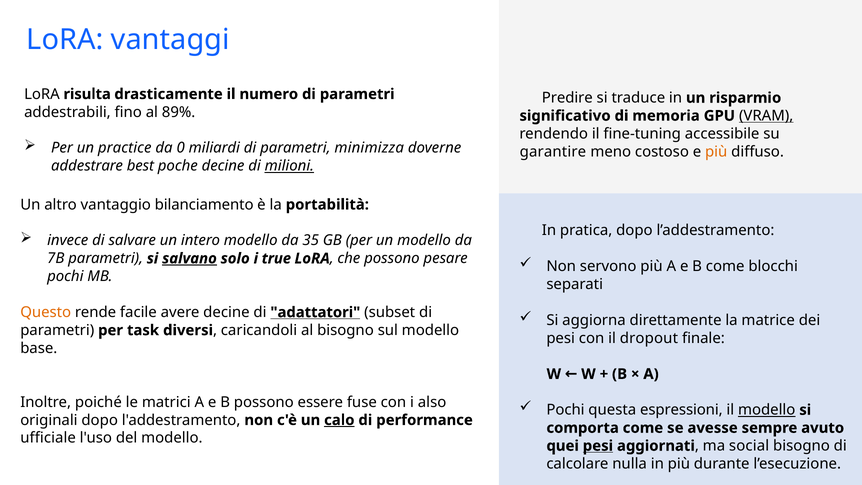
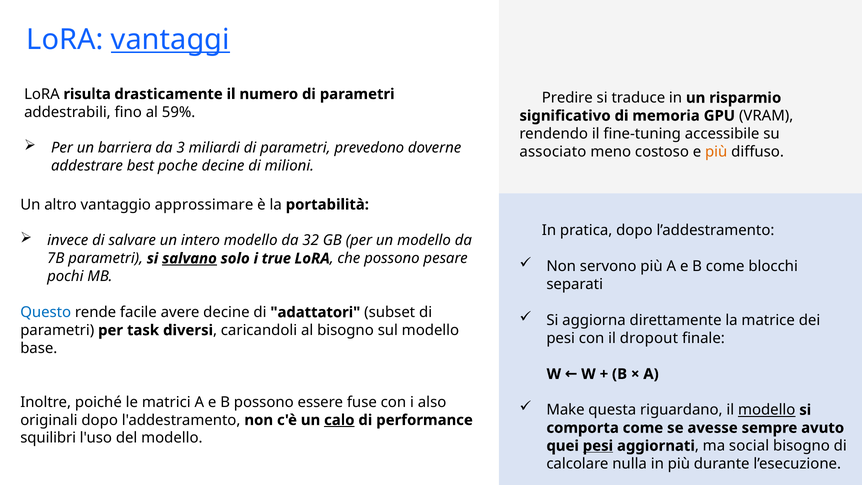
vantaggi underline: none -> present
89%: 89% -> 59%
VRAM underline: present -> none
practice: practice -> barriera
0: 0 -> 3
minimizza: minimizza -> prevedono
garantire: garantire -> associato
milioni underline: present -> none
bilanciamento: bilanciamento -> approssimare
35: 35 -> 32
Questo colour: orange -> blue
adattatori underline: present -> none
Pochi at (565, 410): Pochi -> Make
espressioni: espressioni -> riguardano
ufficiale: ufficiale -> squilibri
